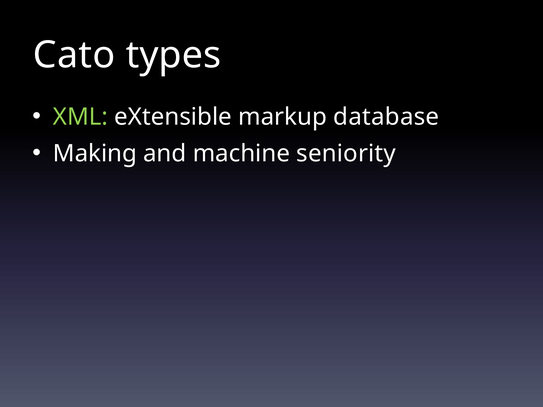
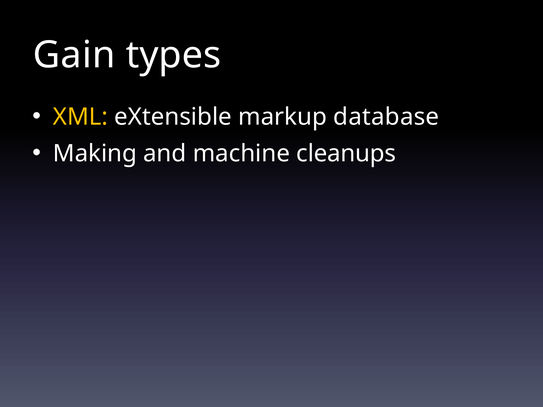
Cato: Cato -> Gain
XML colour: light green -> yellow
seniority: seniority -> cleanups
